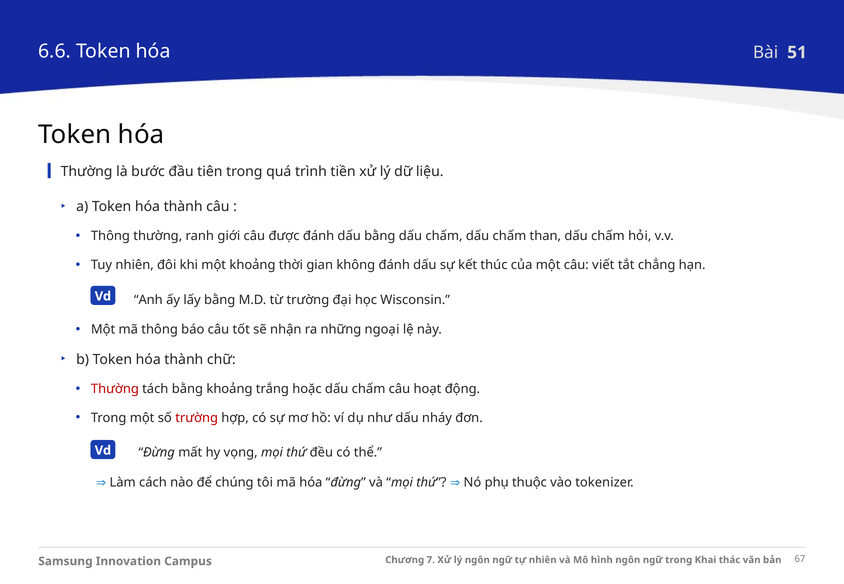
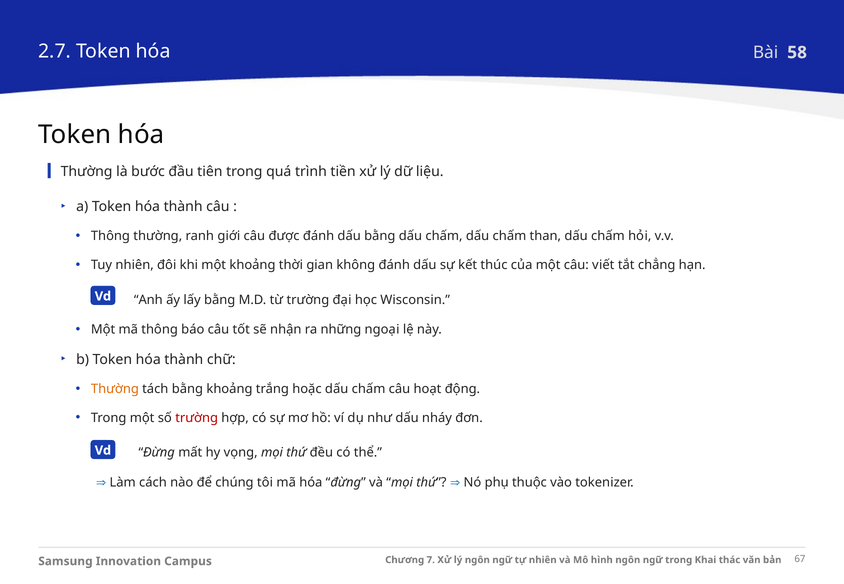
6.6: 6.6 -> 2.7
51: 51 -> 58
Thường at (115, 389) colour: red -> orange
